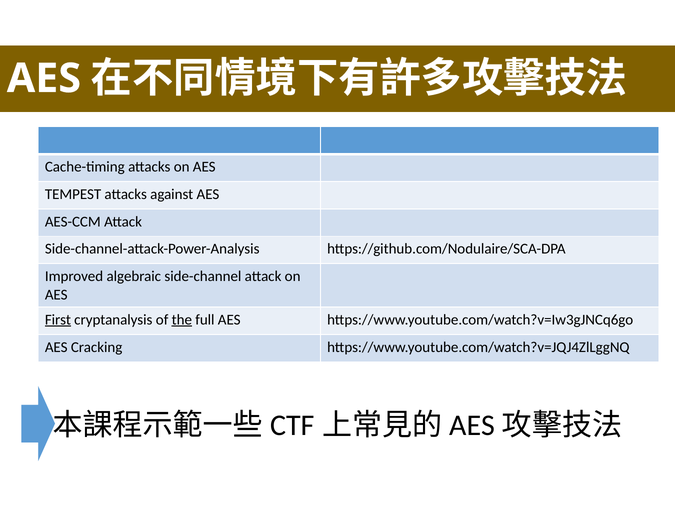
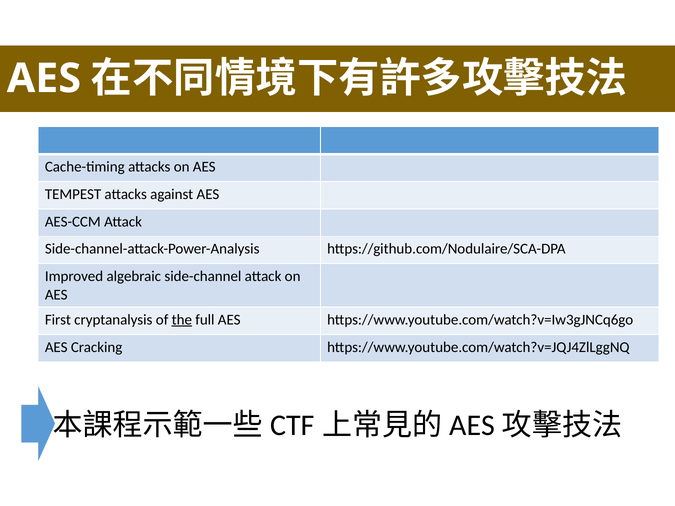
First underline: present -> none
